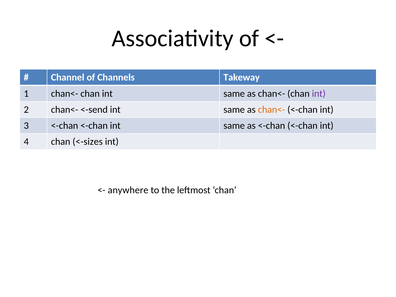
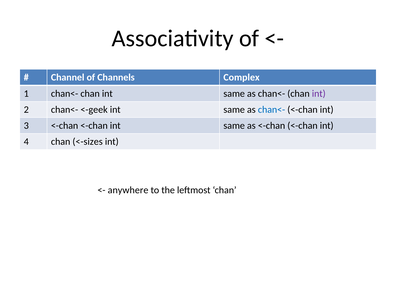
Takeway: Takeway -> Complex
<-send: <-send -> <-geek
chan<- at (272, 110) colour: orange -> blue
